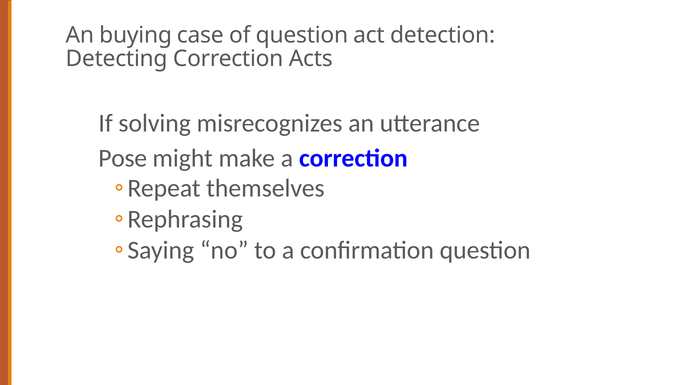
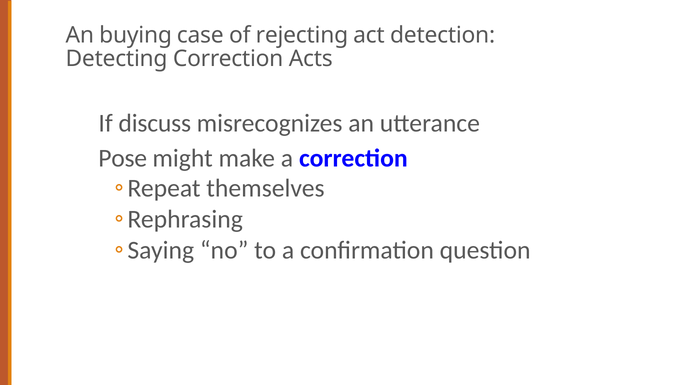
of question: question -> rejecting
solving: solving -> discuss
